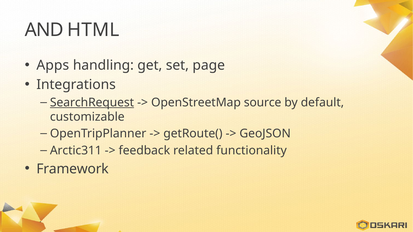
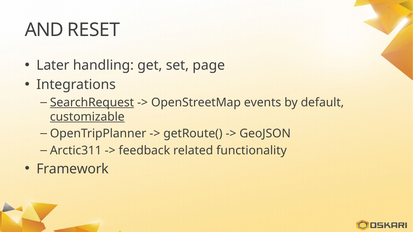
HTML: HTML -> RESET
Apps: Apps -> Later
source: source -> events
customizable underline: none -> present
